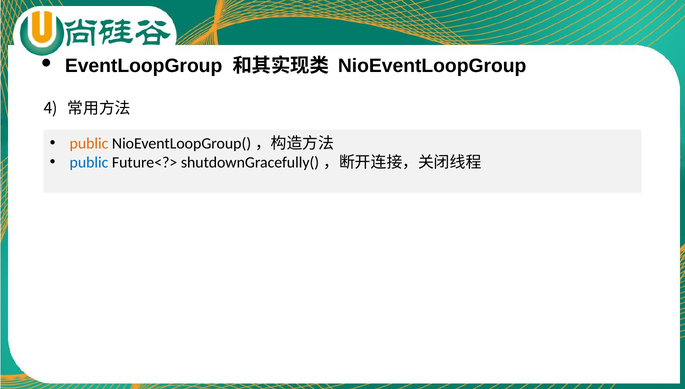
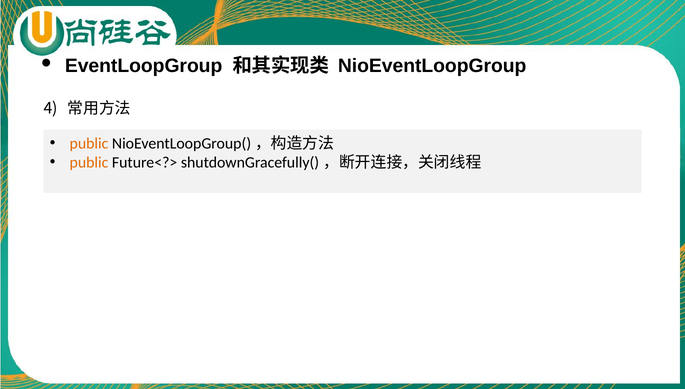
public at (89, 162) colour: blue -> orange
